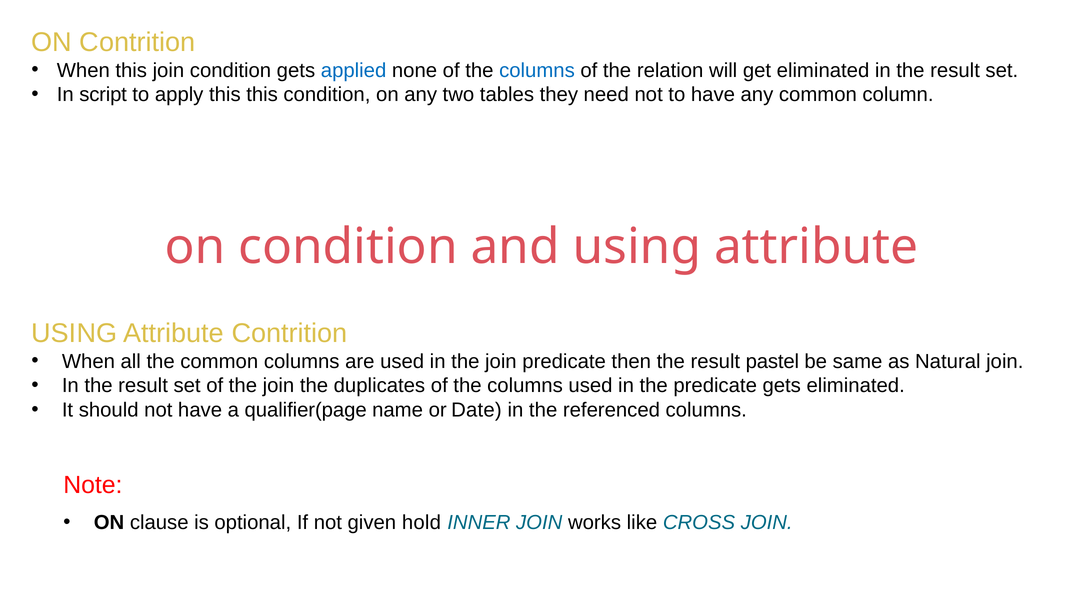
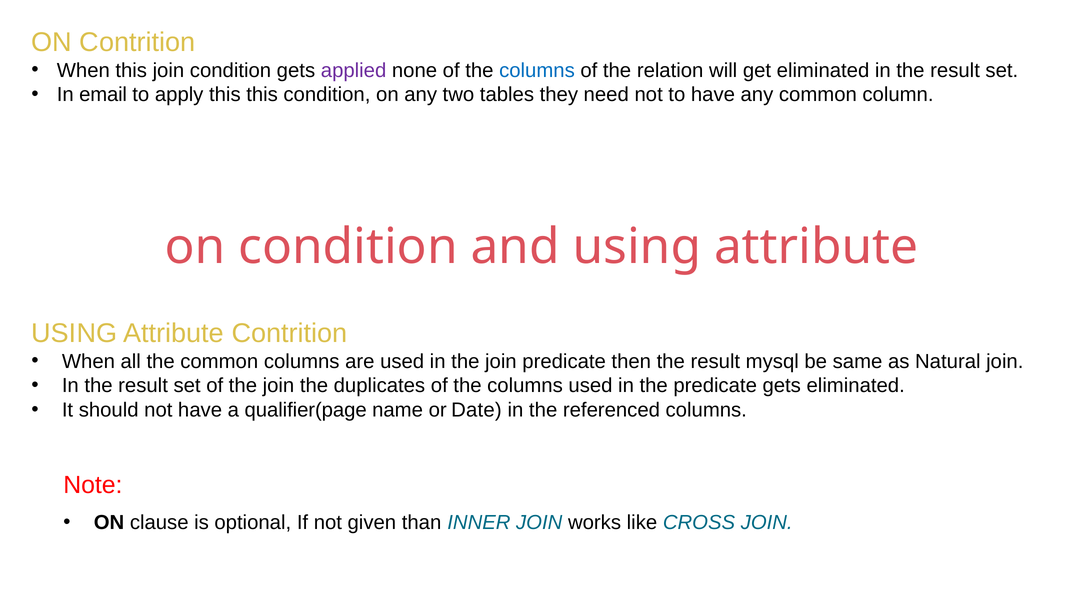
applied colour: blue -> purple
script: script -> email
pastel: pastel -> mysql
hold: hold -> than
